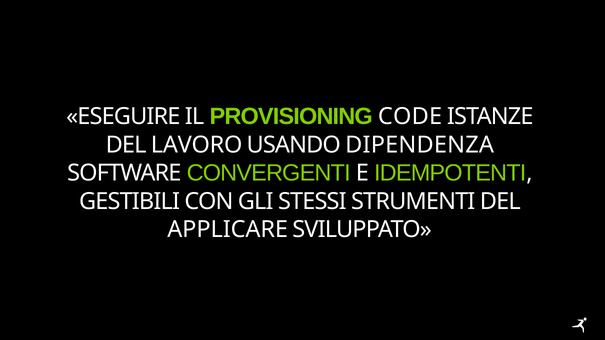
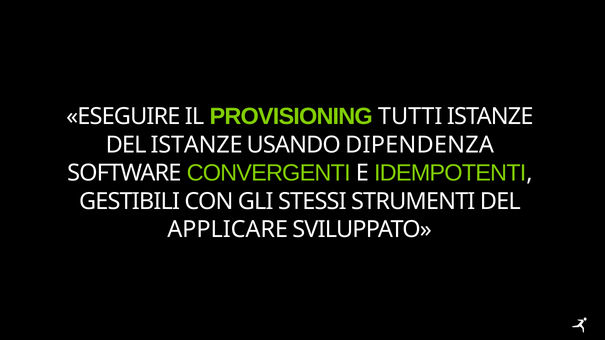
CODE: CODE -> TUTTI
DEL LAVORO: LAVORO -> ISTANZE
